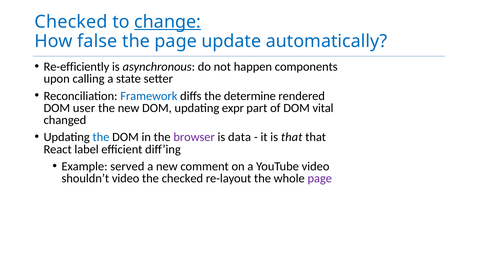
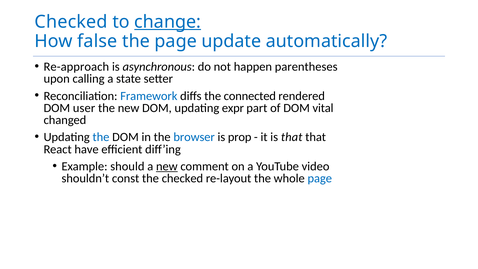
Re-efficiently: Re-efficiently -> Re-approach
components: components -> parentheses
determine: determine -> connected
browser colour: purple -> blue
data: data -> prop
label: label -> have
served: served -> should
new at (167, 166) underline: none -> present
shouldn’t video: video -> const
page at (320, 178) colour: purple -> blue
